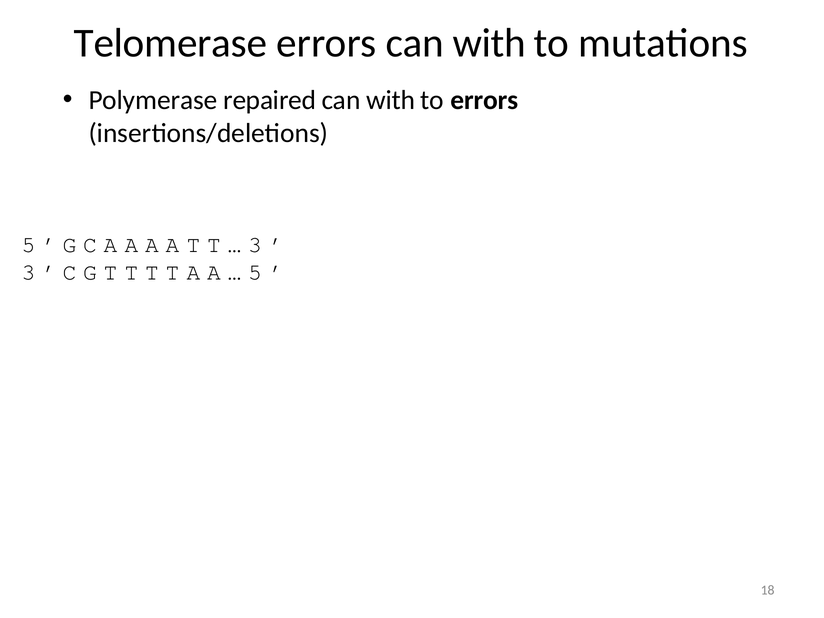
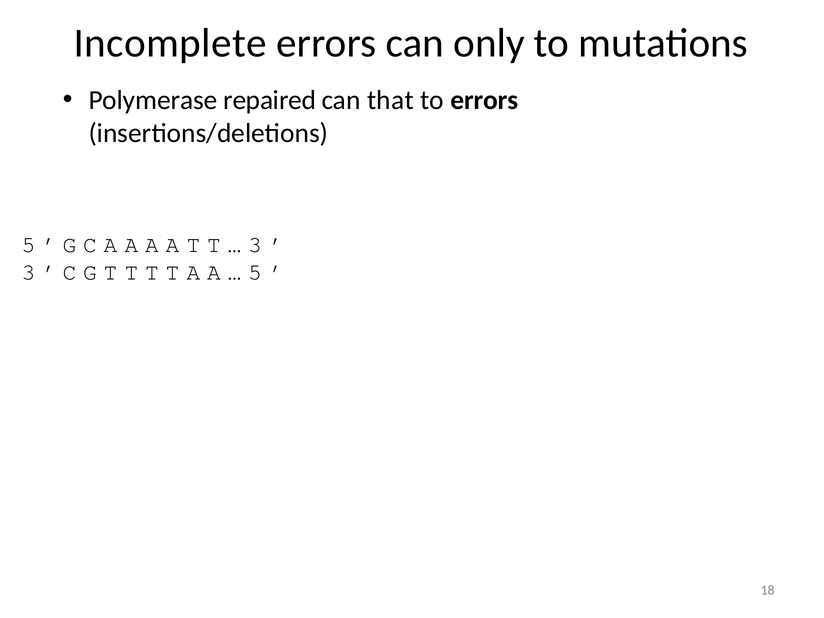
Telomerase: Telomerase -> Incomplete
errors can with: with -> only
with at (391, 100): with -> that
